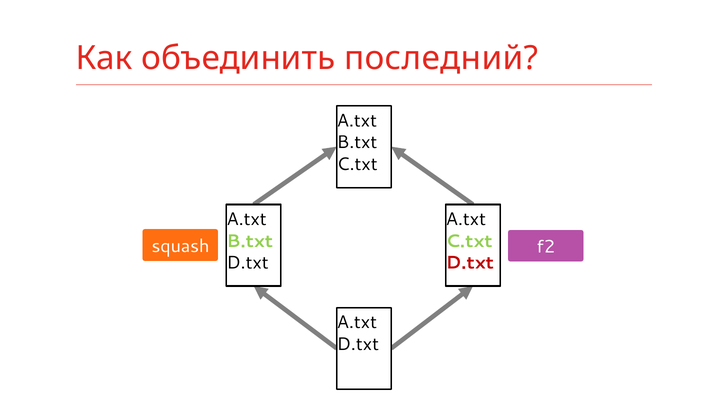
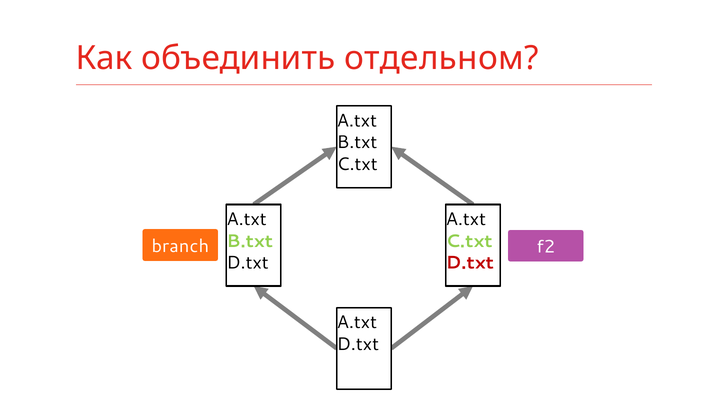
последний: последний -> отдельном
squash: squash -> branch
